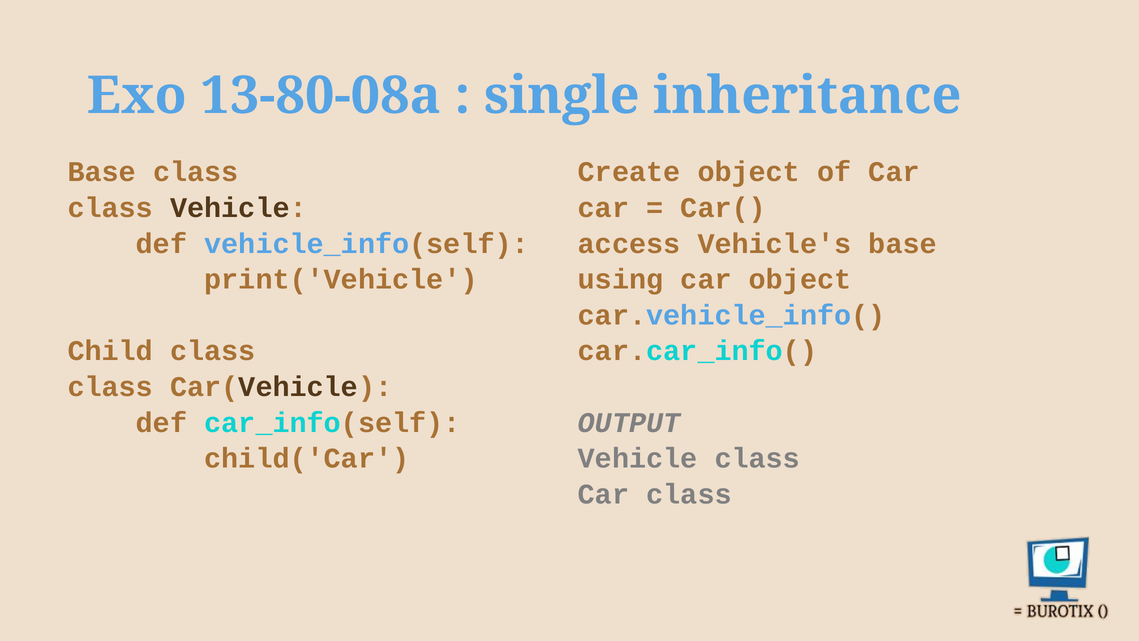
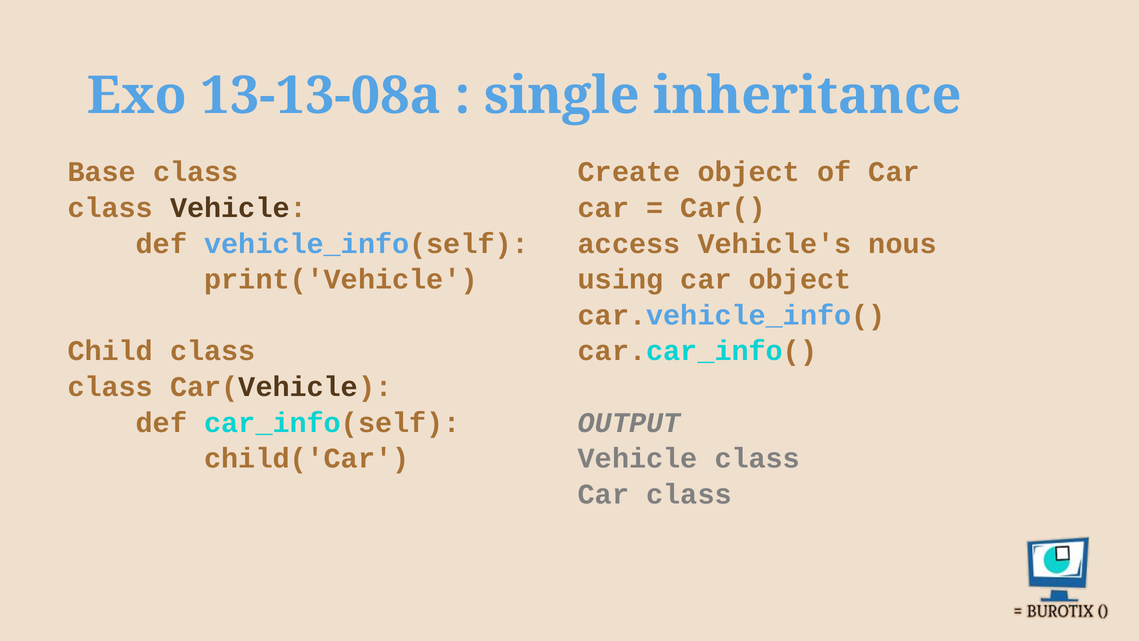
13-80-08a: 13-80-08a -> 13-13-08a
Vehicle's base: base -> nous
